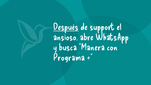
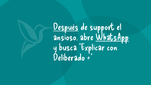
WhatsApp underline: none -> present
Manera: Manera -> Explicar
Programa: Programa -> Deliberado
